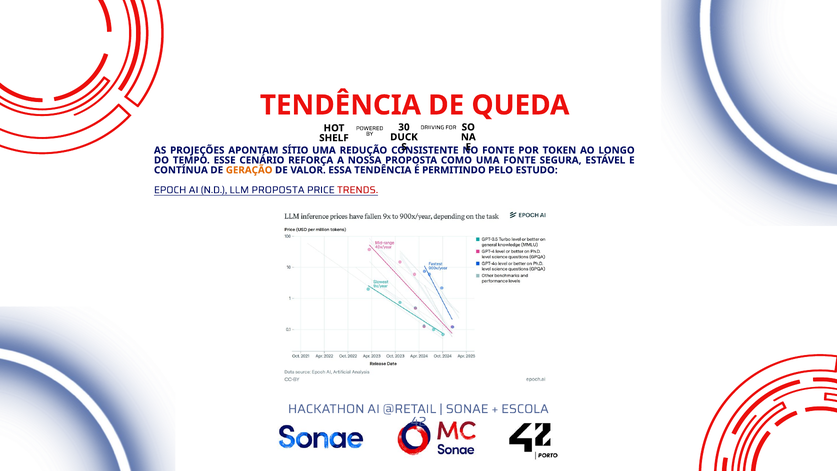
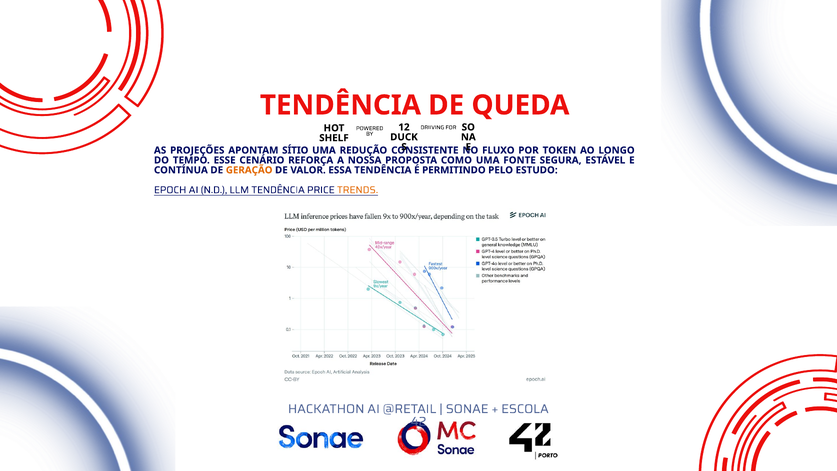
30: 30 -> 12
FONTE at (498, 150): FONTE -> FLUXO
LLM PROPOSTA: PROPOSTA -> TENDÊNCIA
TRENDS colour: red -> orange
